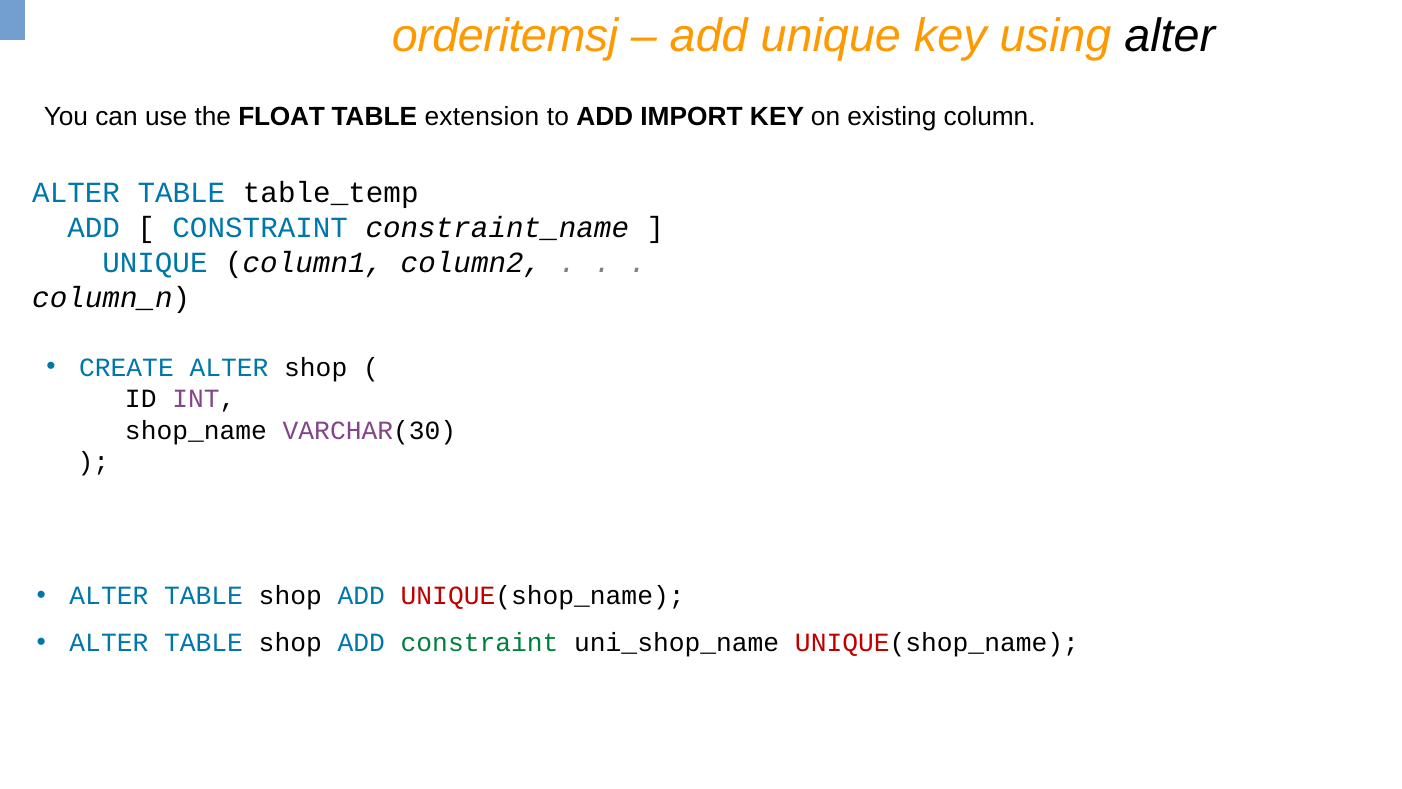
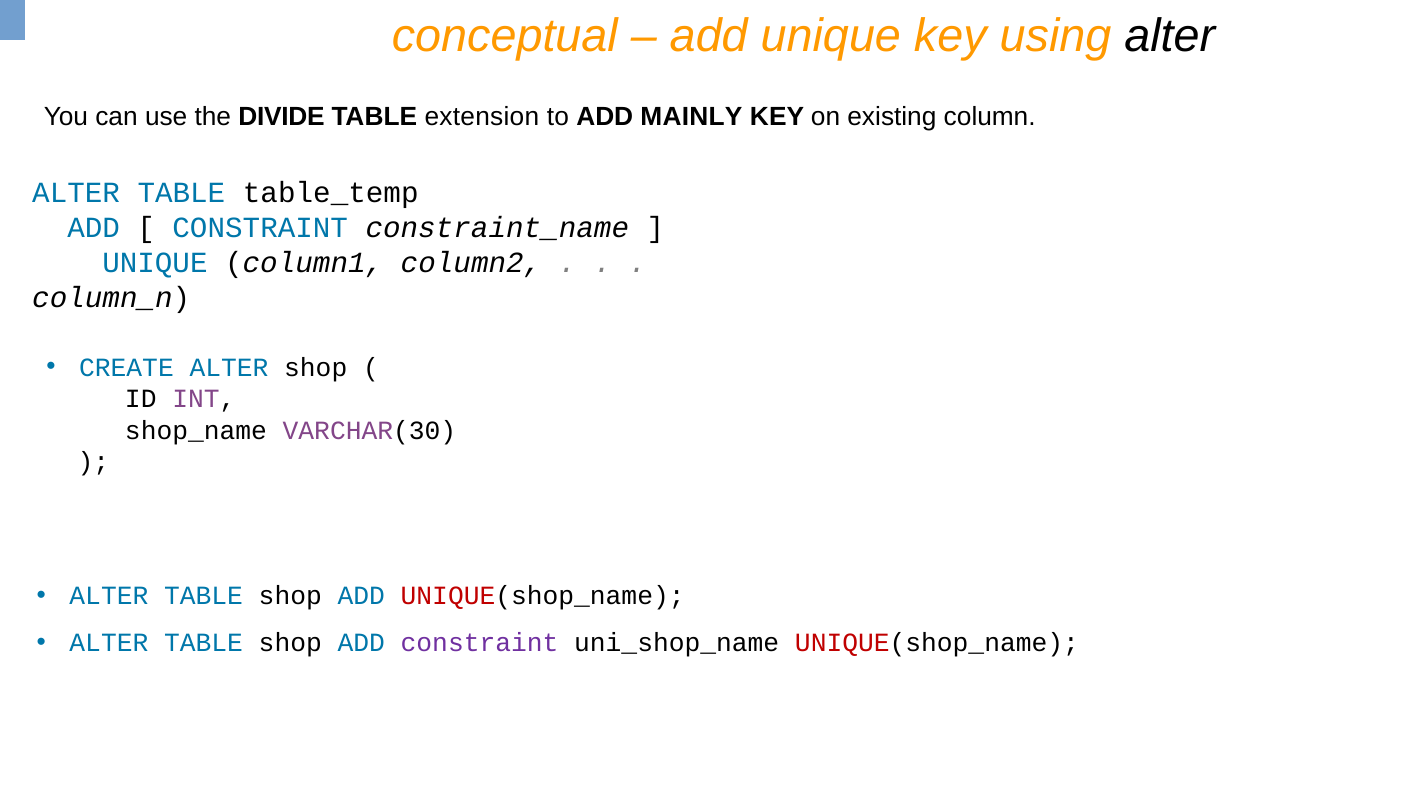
orderitemsj: orderitemsj -> conceptual
FLOAT: FLOAT -> DIVIDE
IMPORT: IMPORT -> MAINLY
constraint at (480, 643) colour: green -> purple
